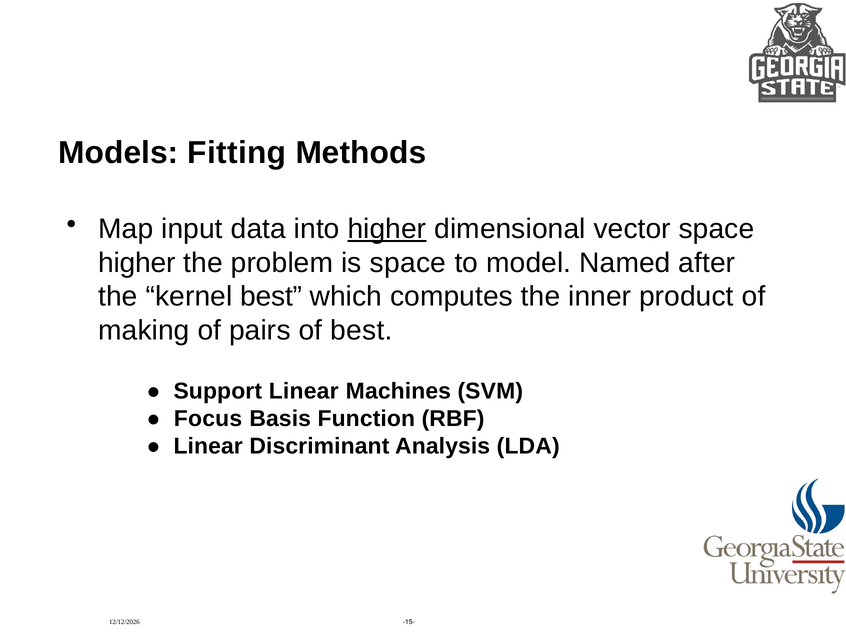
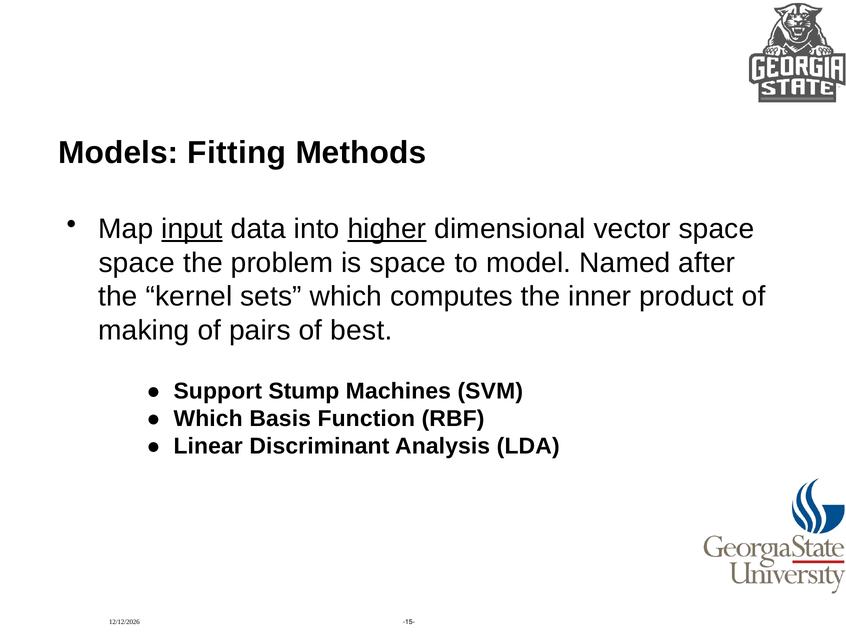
input underline: none -> present
higher at (137, 263): higher -> space
kernel best: best -> sets
Support Linear: Linear -> Stump
Focus at (208, 419): Focus -> Which
